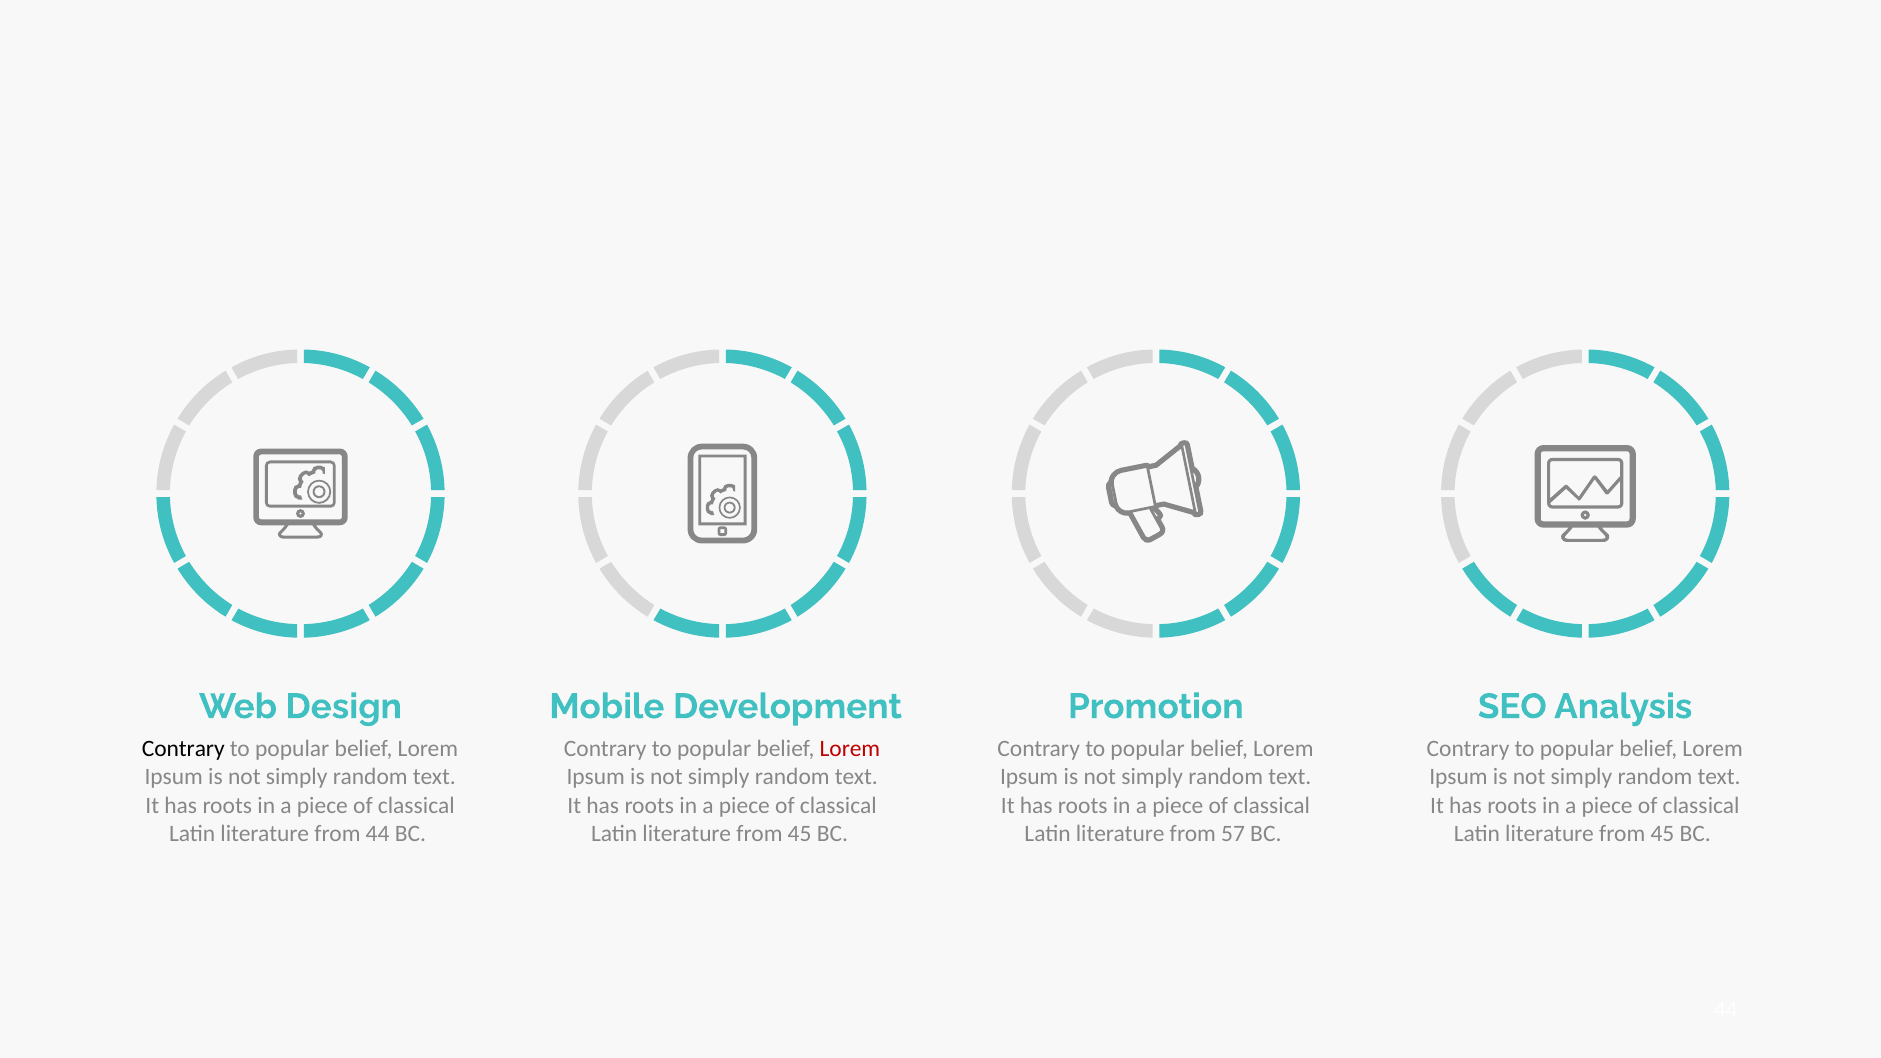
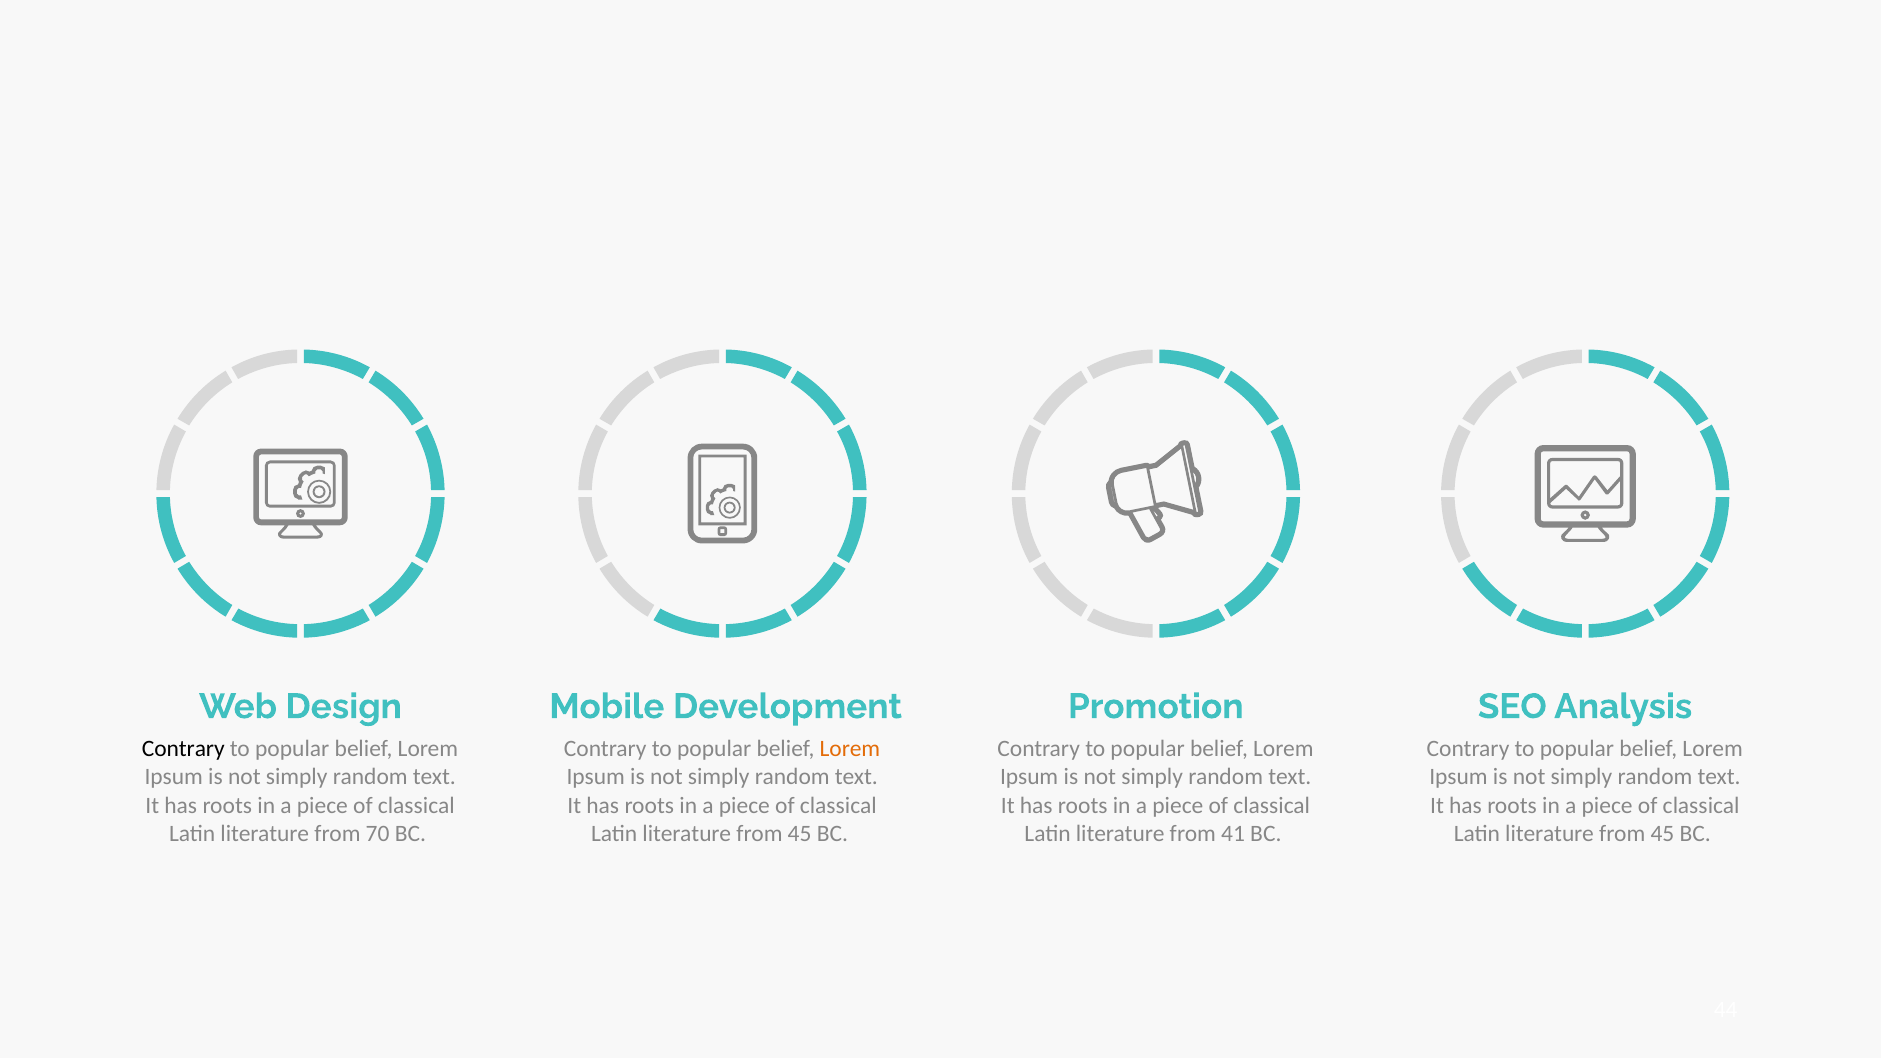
Lorem at (850, 749) colour: red -> orange
from 44: 44 -> 70
57: 57 -> 41
